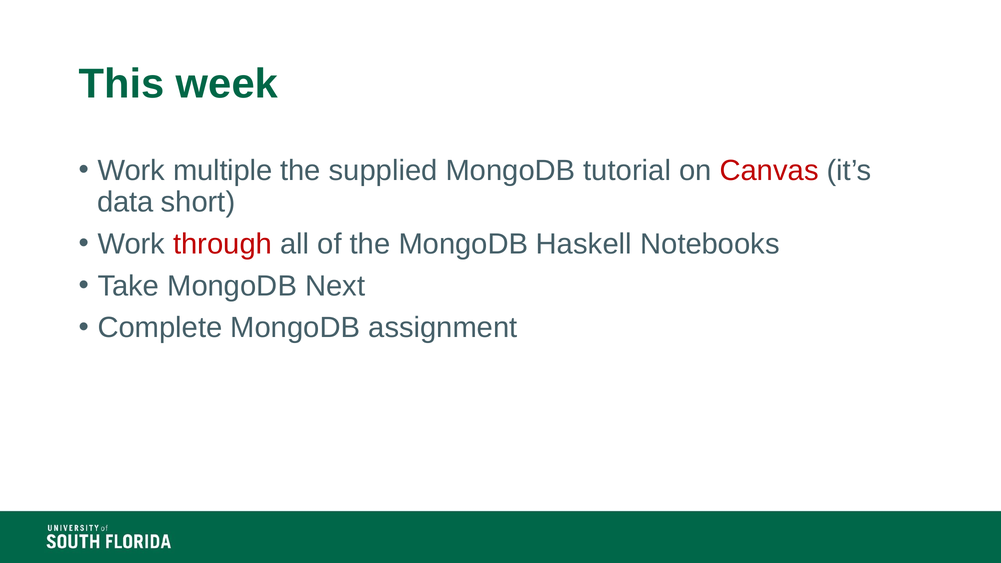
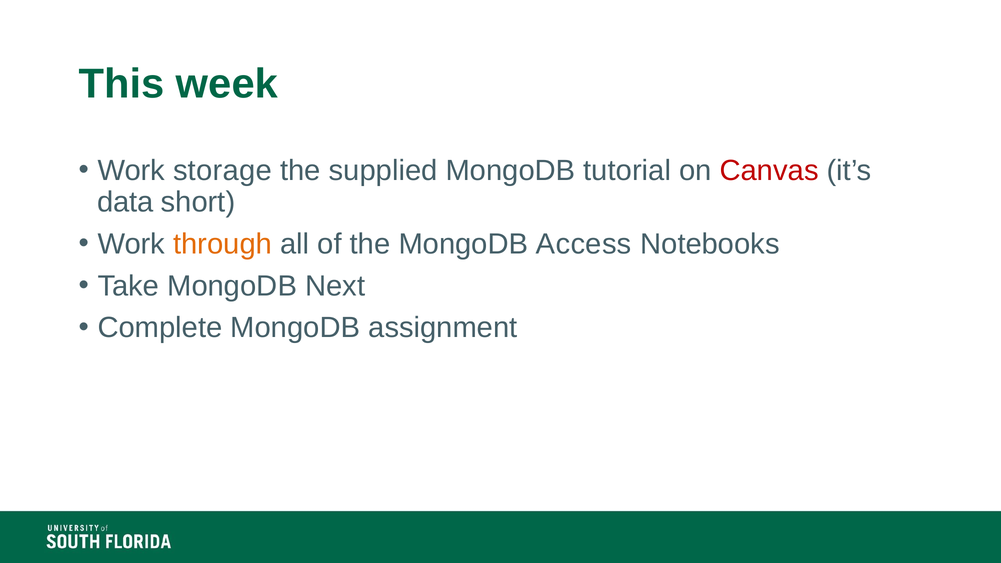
multiple: multiple -> storage
through colour: red -> orange
Haskell: Haskell -> Access
